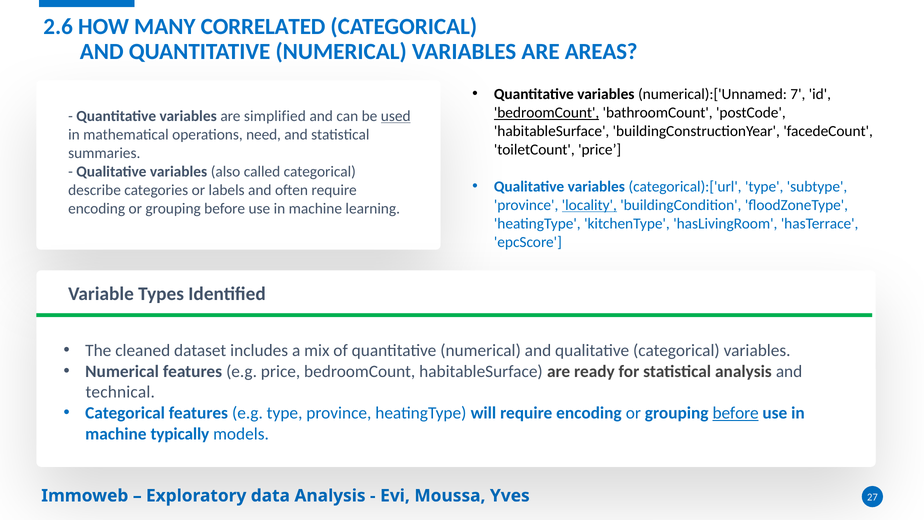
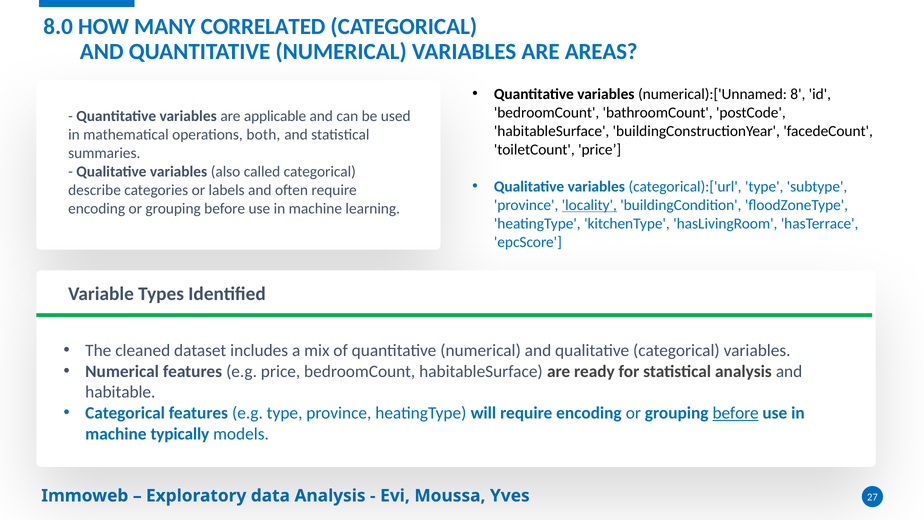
2.6: 2.6 -> 8.0
7: 7 -> 8
bedroomCount at (547, 113) underline: present -> none
simplified: simplified -> applicable
used underline: present -> none
need: need -> both
technical: technical -> habitable
